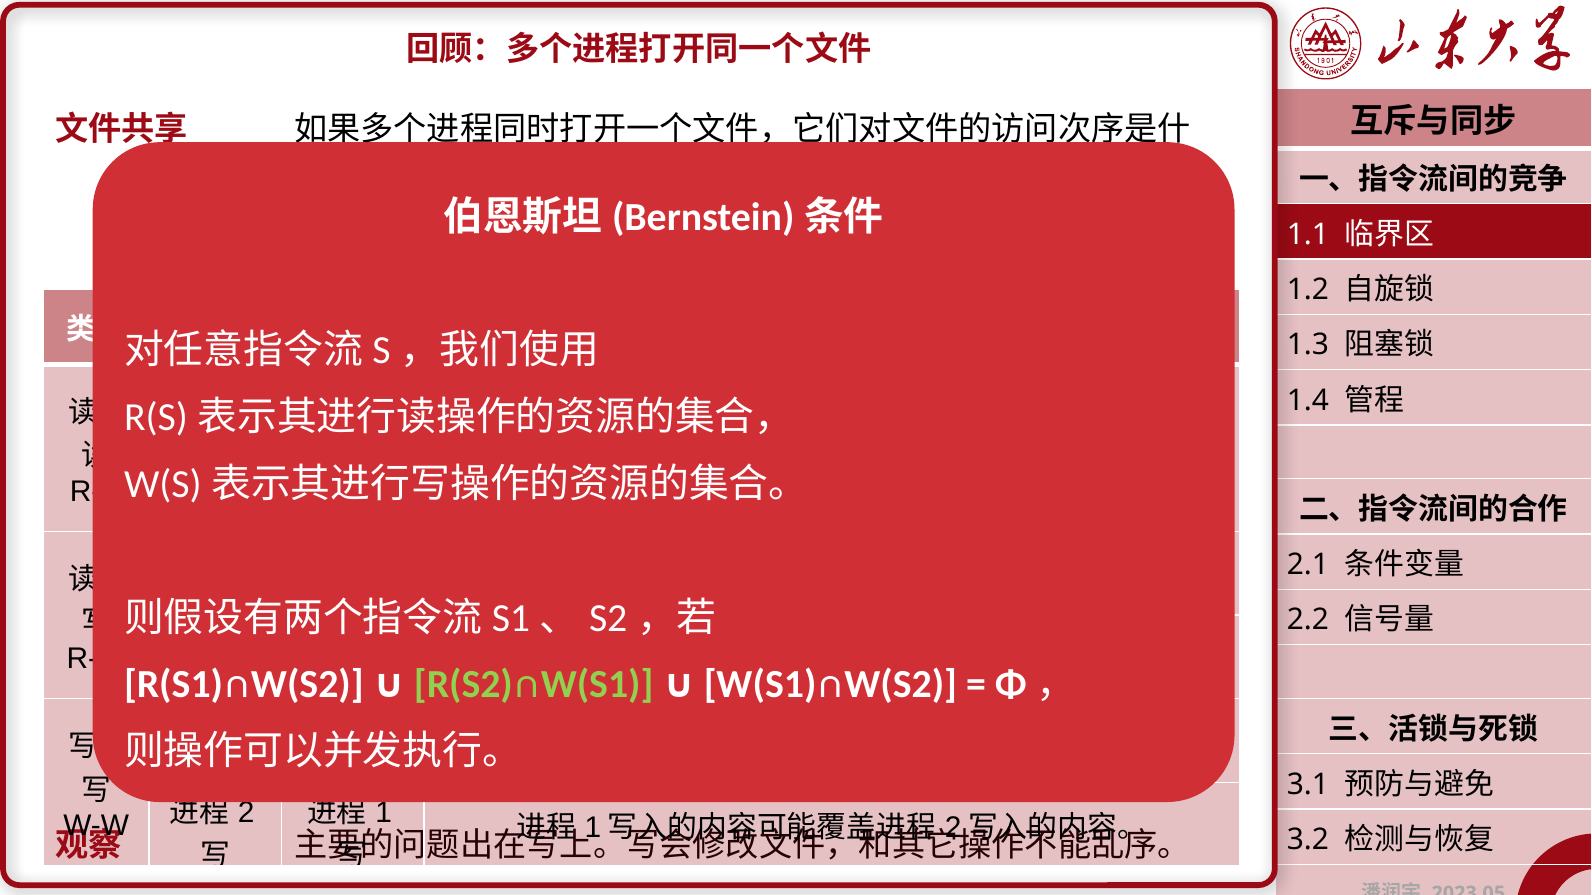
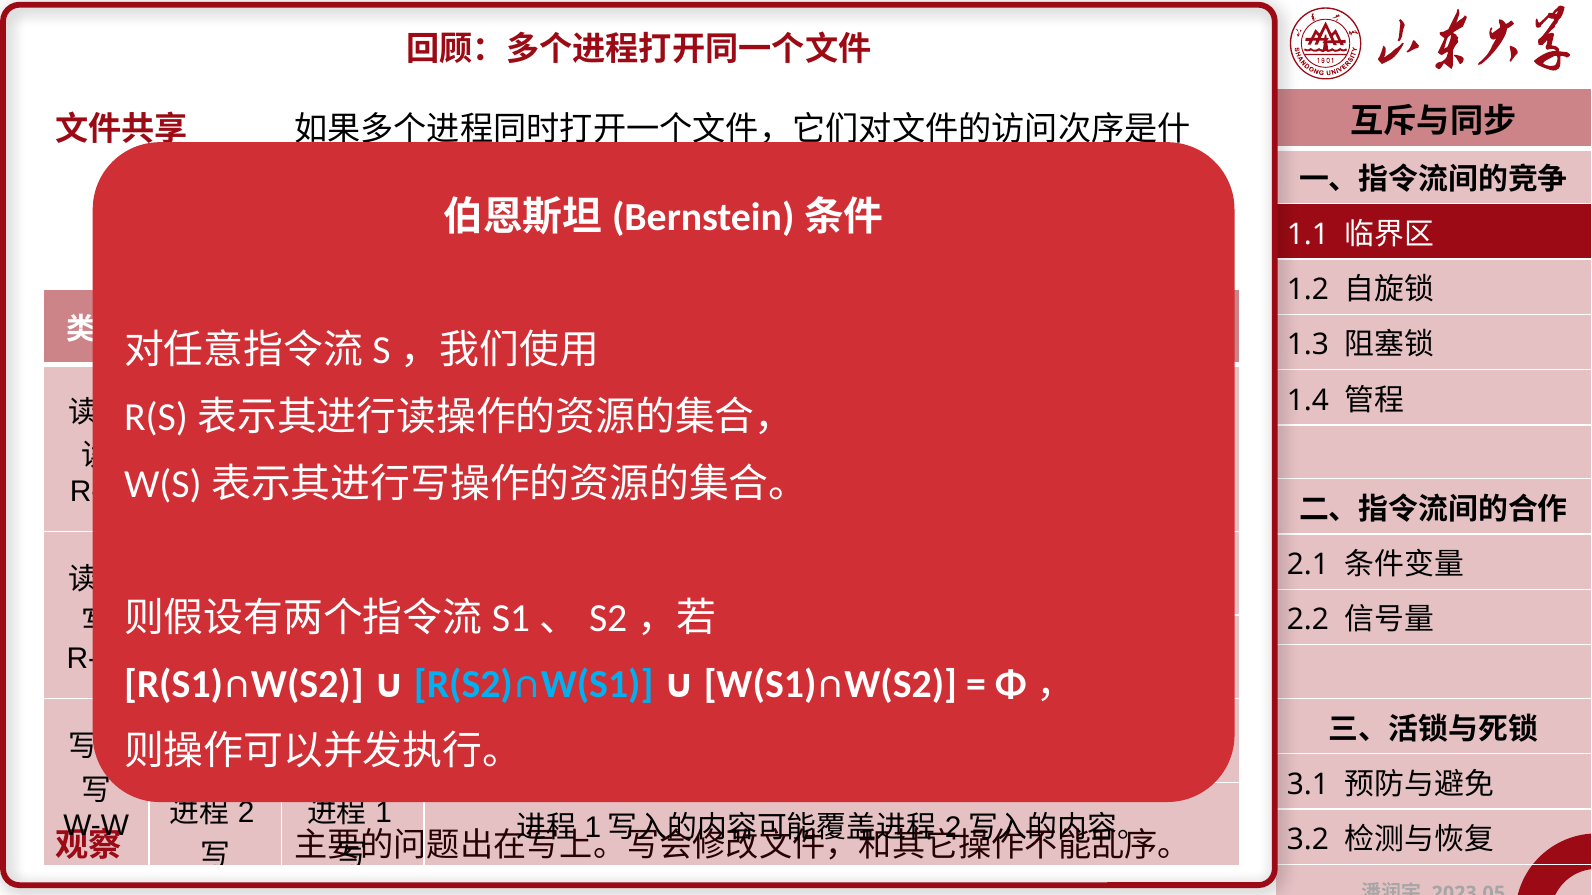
R(S2)∩W(S1 colour: light green -> light blue
